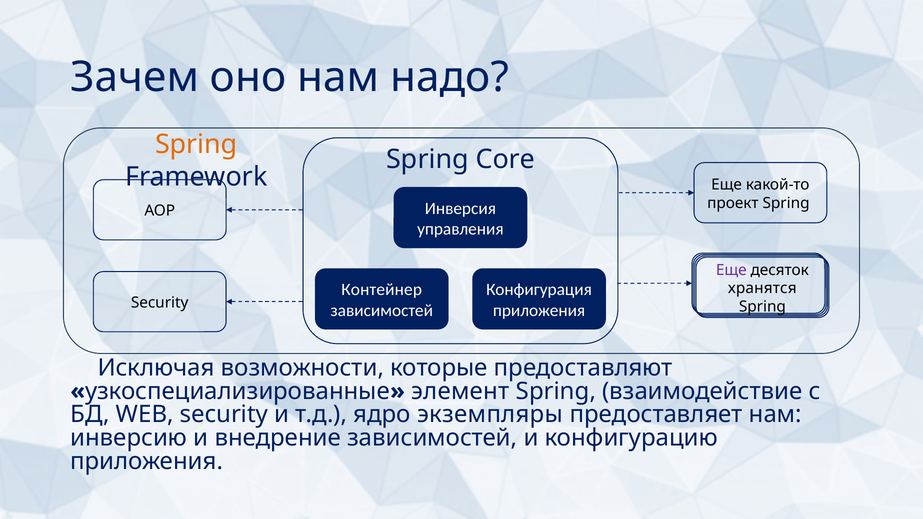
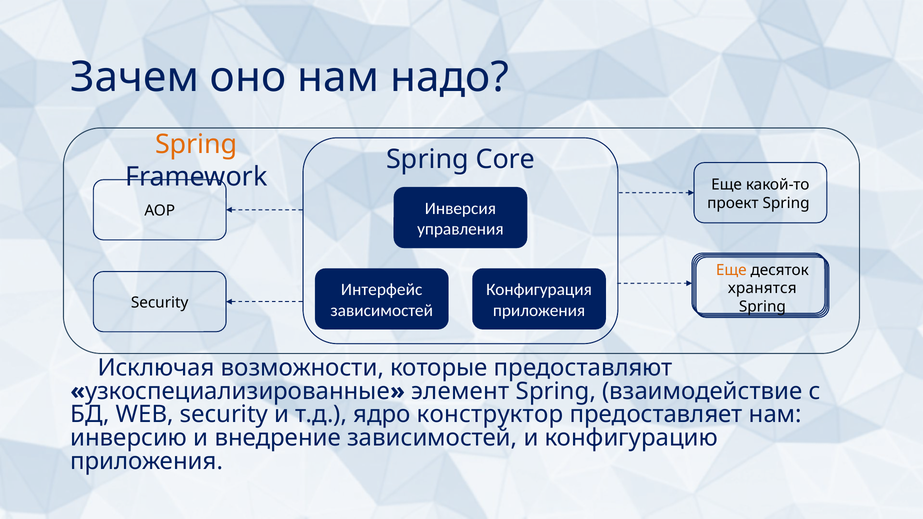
Еще at (731, 270) colour: purple -> orange
Контейнер: Контейнер -> Интерфейс
экземпляры: экземпляры -> конструктор
